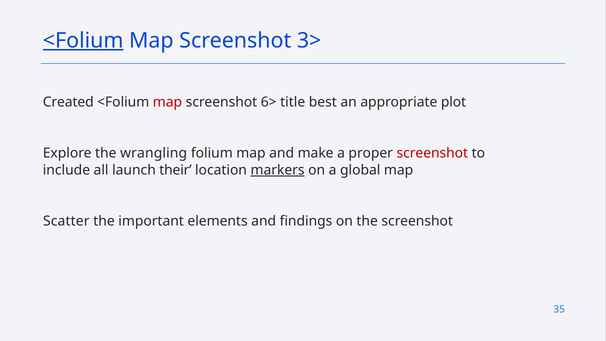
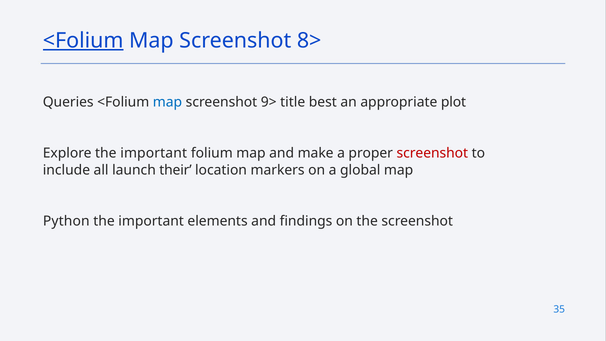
3>: 3> -> 8>
Created: Created -> Queries
map at (168, 102) colour: red -> blue
6>: 6> -> 9>
Explore the wrangling: wrangling -> important
markers underline: present -> none
Scatter: Scatter -> Python
